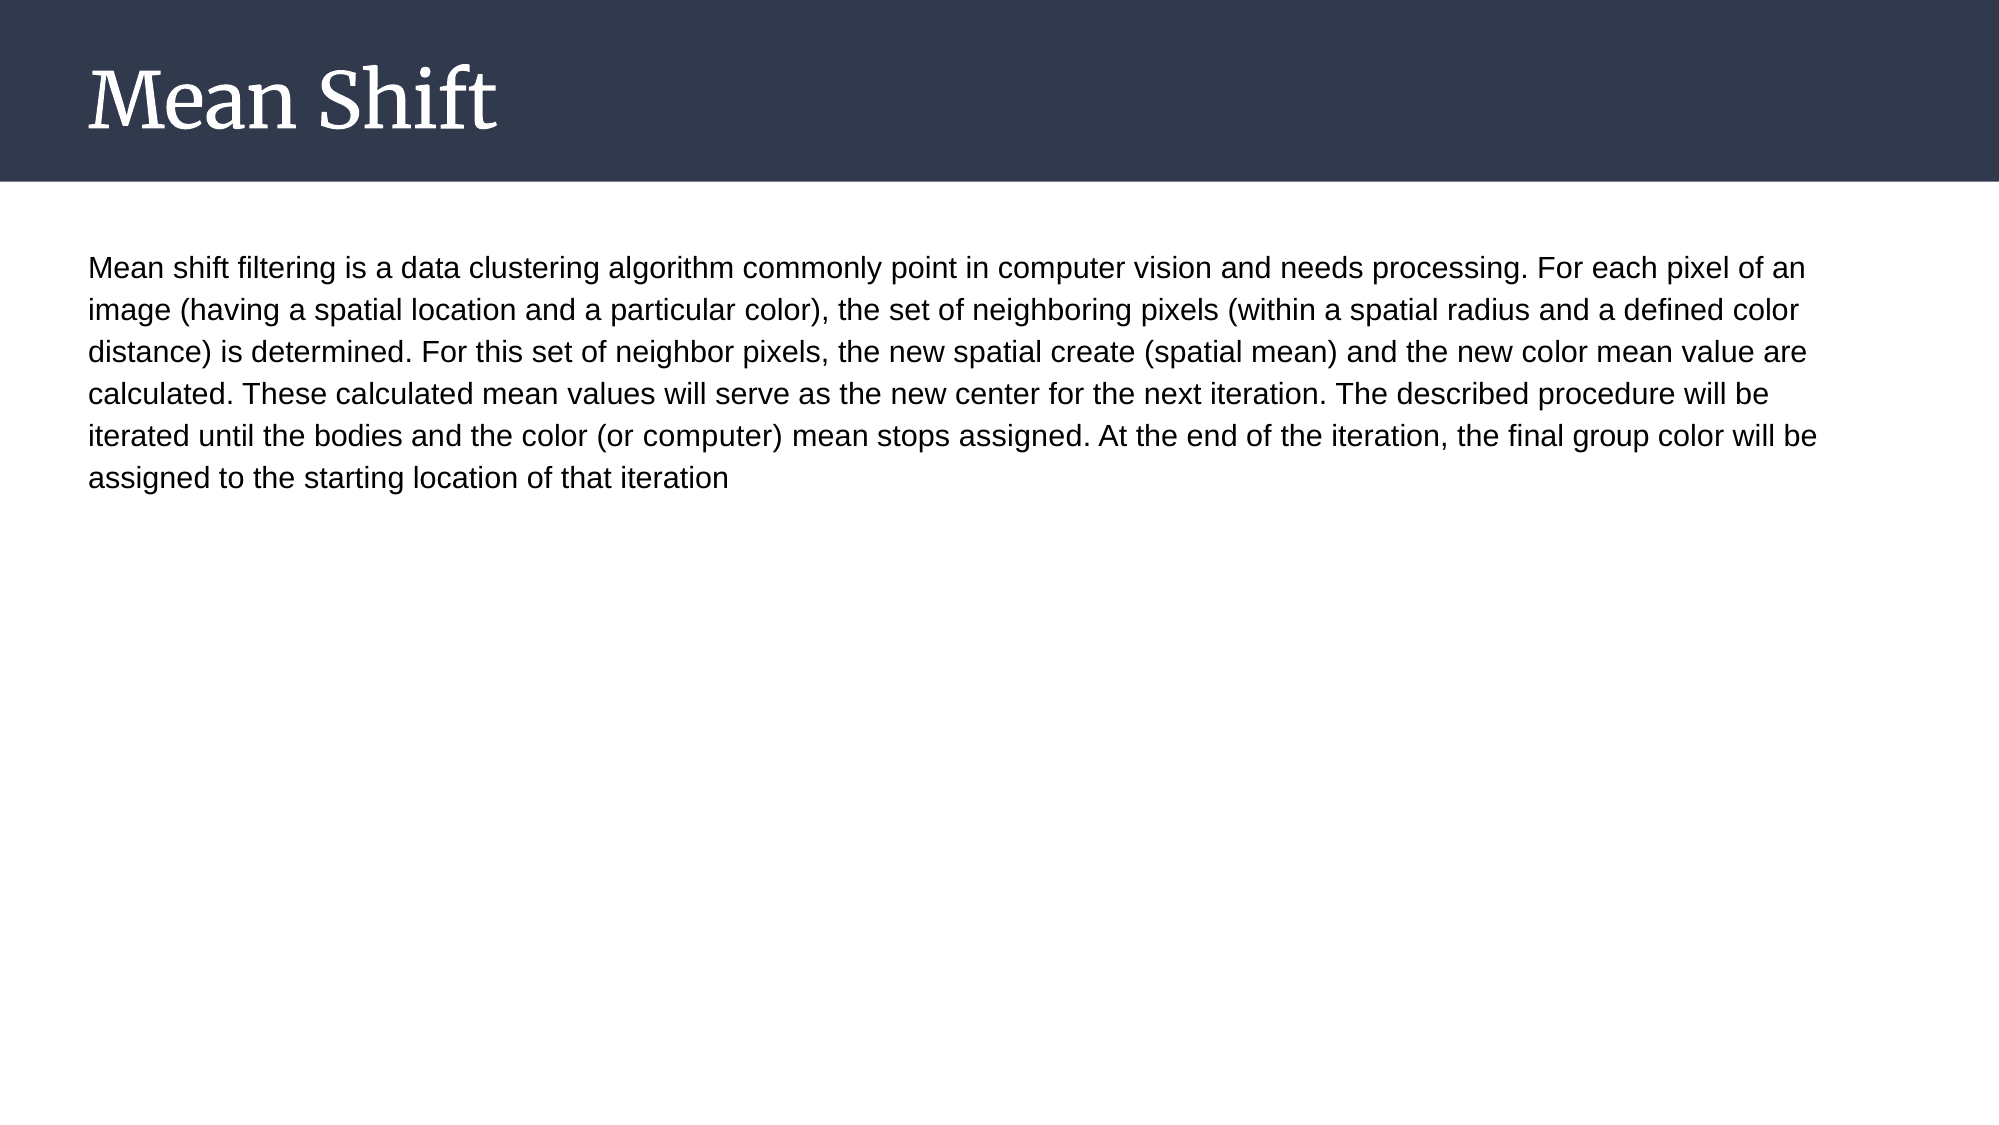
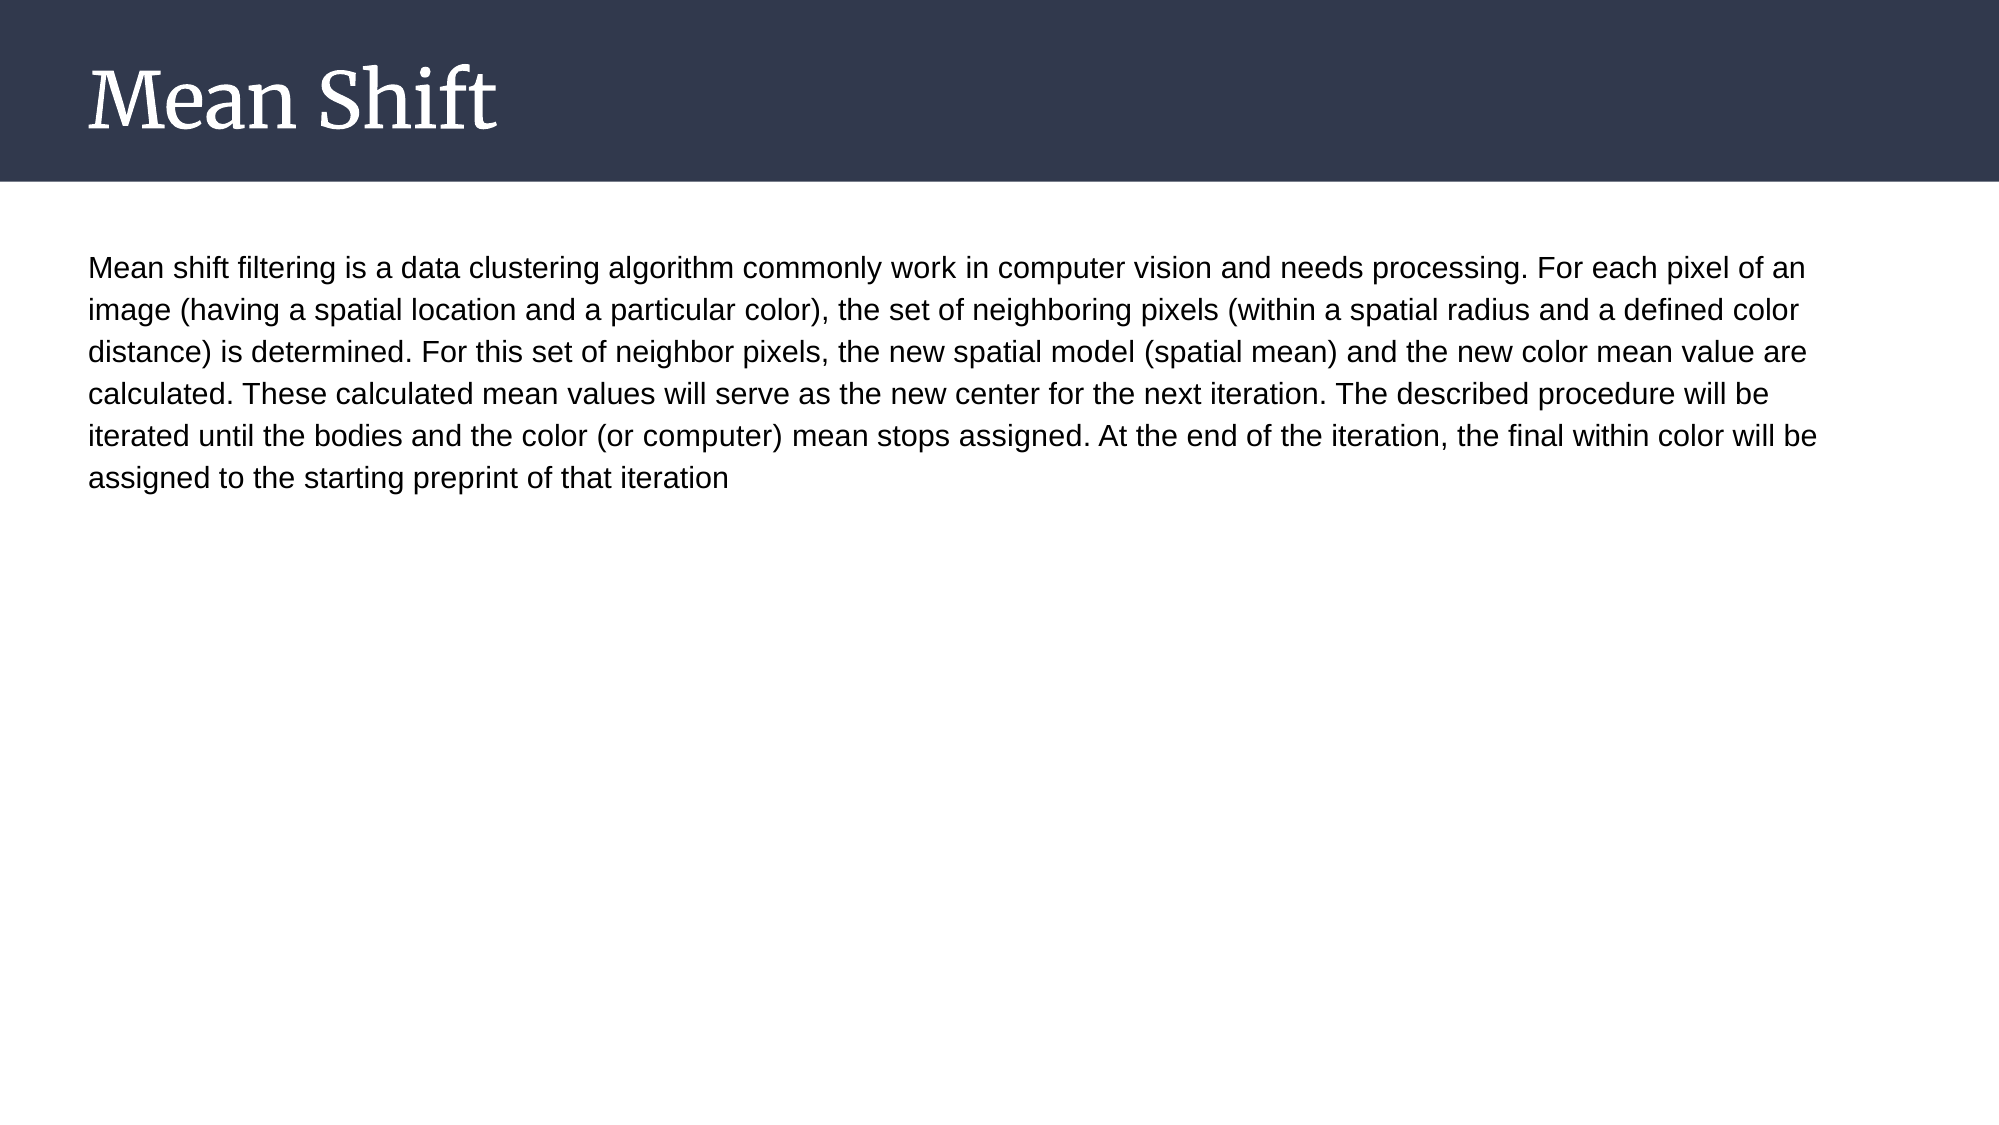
point: point -> work
create: create -> model
final group: group -> within
starting location: location -> preprint
